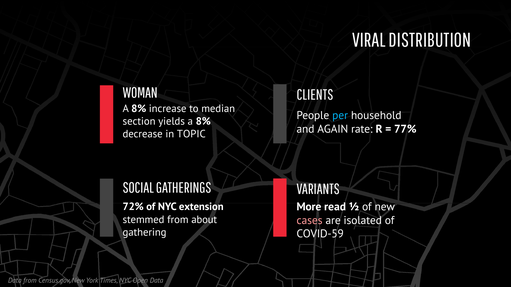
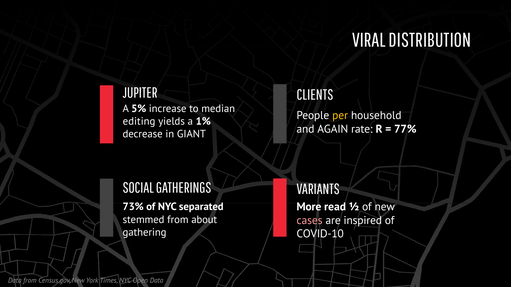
WOMAN: WOMAN -> JUPITER
8% at (139, 109): 8% -> 5%
per colour: light blue -> yellow
section: section -> editing
yields a 8%: 8% -> 1%
TOPIC: TOPIC -> GIANT
72%: 72% -> 73%
extension: extension -> separated
isolated: isolated -> inspired
COVID-59: COVID-59 -> COVID-10
